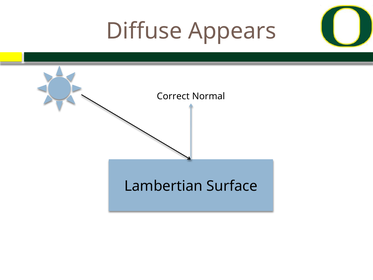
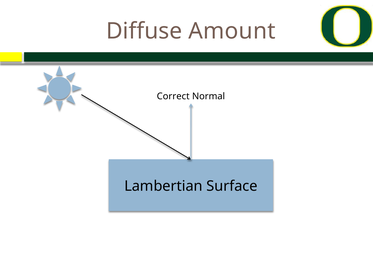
Appears: Appears -> Amount
